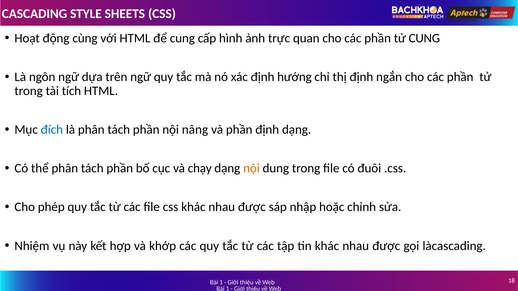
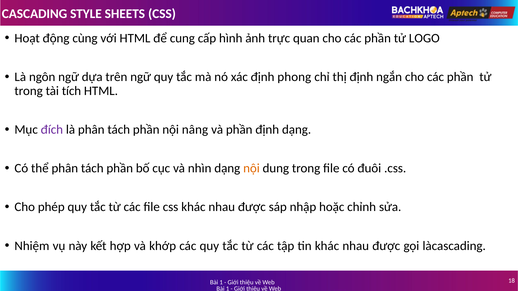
tử CUNG: CUNG -> LOGO
hướng: hướng -> phong
đích colour: blue -> purple
chạy: chạy -> nhìn
